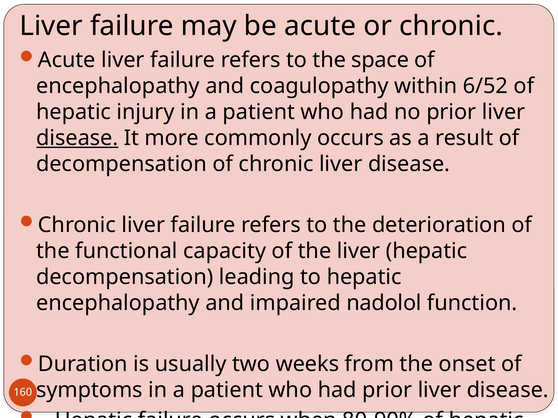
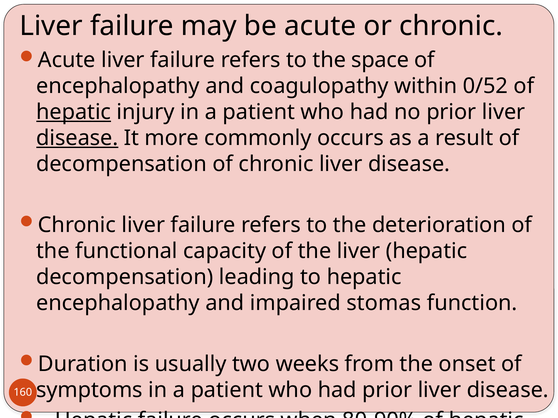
6/52: 6/52 -> 0/52
hepatic at (74, 112) underline: none -> present
nadolol: nadolol -> stomas
